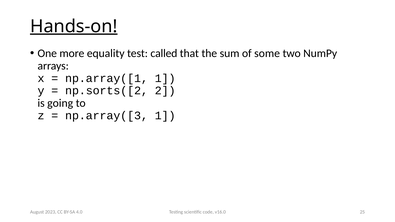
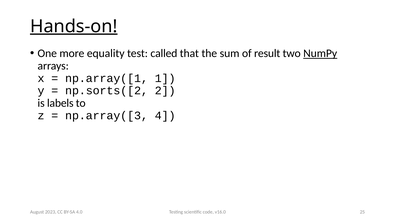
some: some -> result
NumPy underline: none -> present
going: going -> labels
np.array([3 1: 1 -> 4
